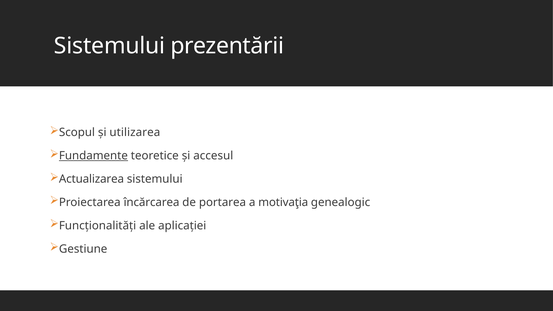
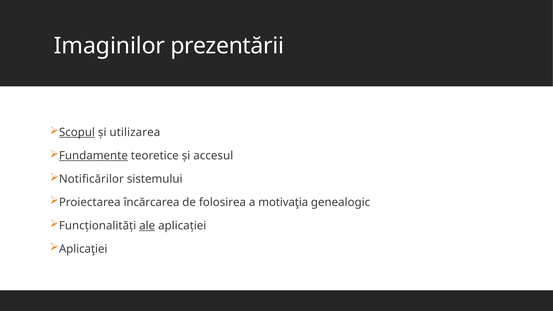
Sistemului at (110, 46): Sistemului -> Imaginilor
Scopul underline: none -> present
Actualizarea: Actualizarea -> Notificărilor
portarea: portarea -> folosirea
ale underline: none -> present
Gestiune at (83, 249): Gestiune -> Aplicaţiei
